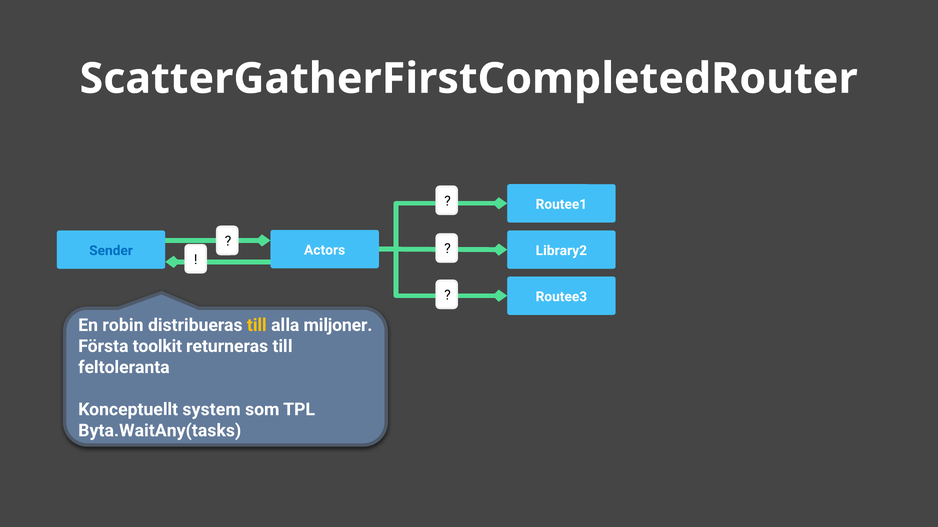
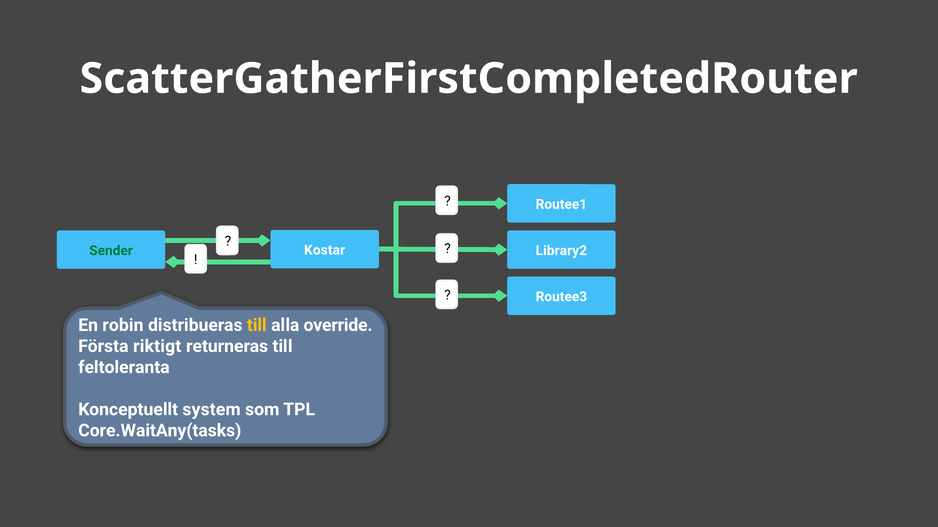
Actors: Actors -> Kostar
Sender colour: blue -> green
miljoner: miljoner -> override
toolkit: toolkit -> riktigt
Byta.WaitAny(tasks: Byta.WaitAny(tasks -> Core.WaitAny(tasks
